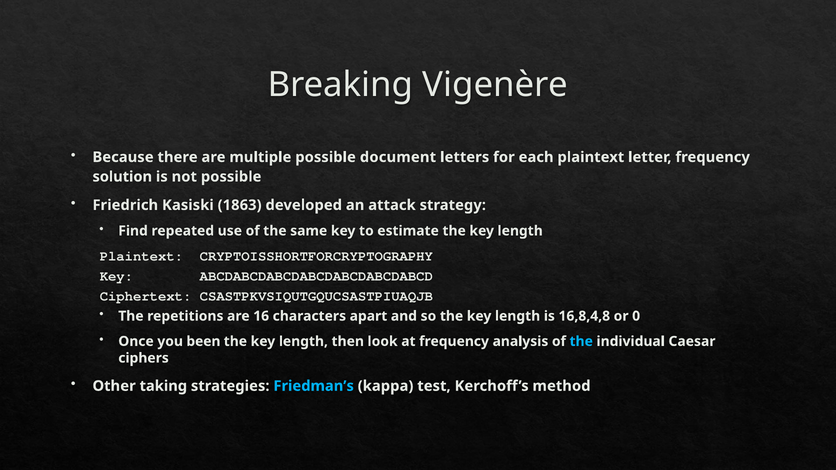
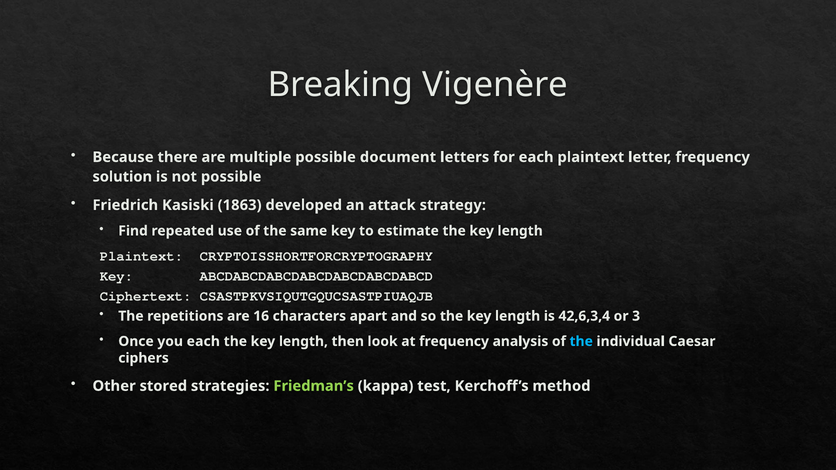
16,8,4,8: 16,8,4,8 -> 42,6,3,4
0: 0 -> 3
you been: been -> each
taking: taking -> stored
Friedman’s colour: light blue -> light green
